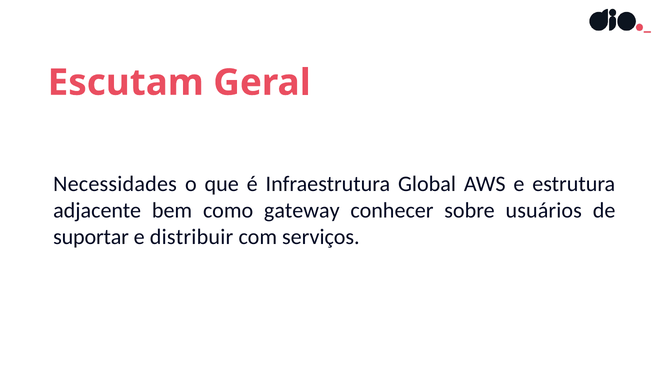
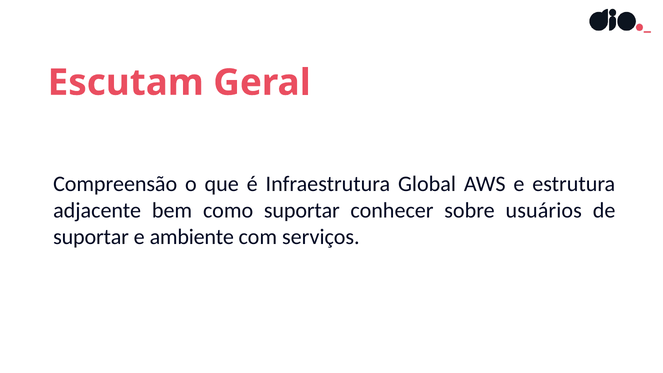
Necessidades: Necessidades -> Compreensão
como gateway: gateway -> suportar
distribuir: distribuir -> ambiente
